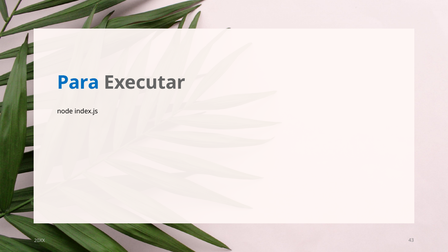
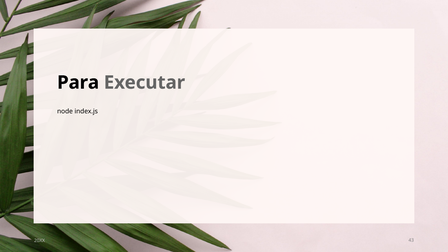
Para colour: blue -> black
